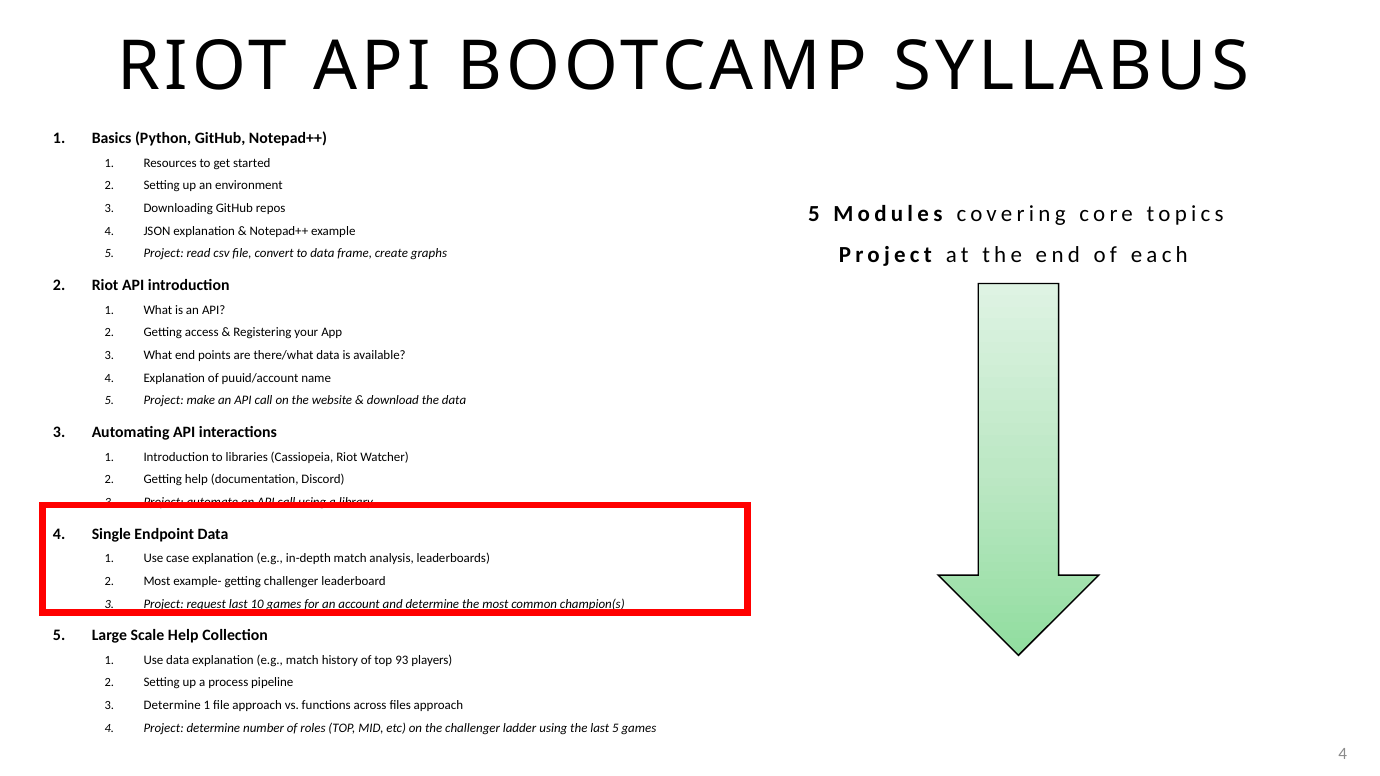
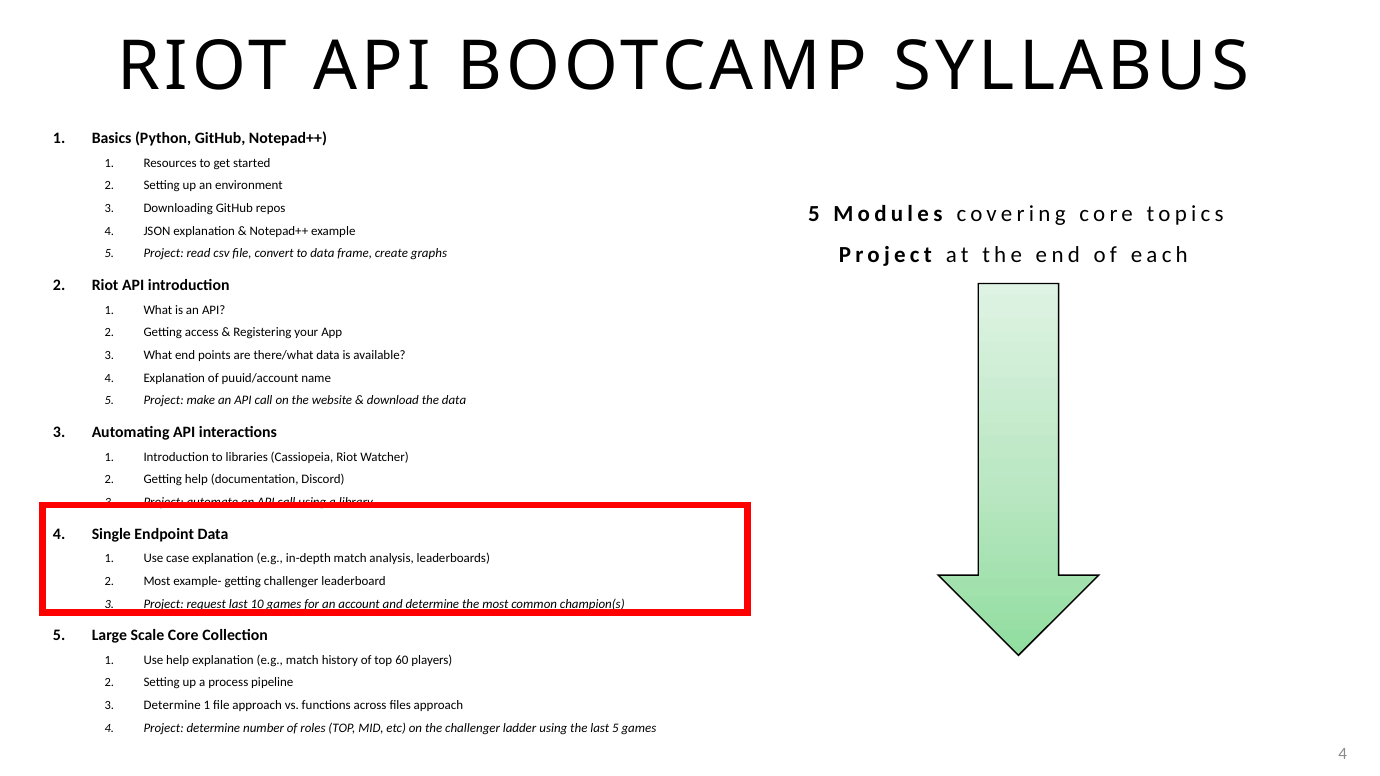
Scale Help: Help -> Core
Use data: data -> help
93: 93 -> 60
